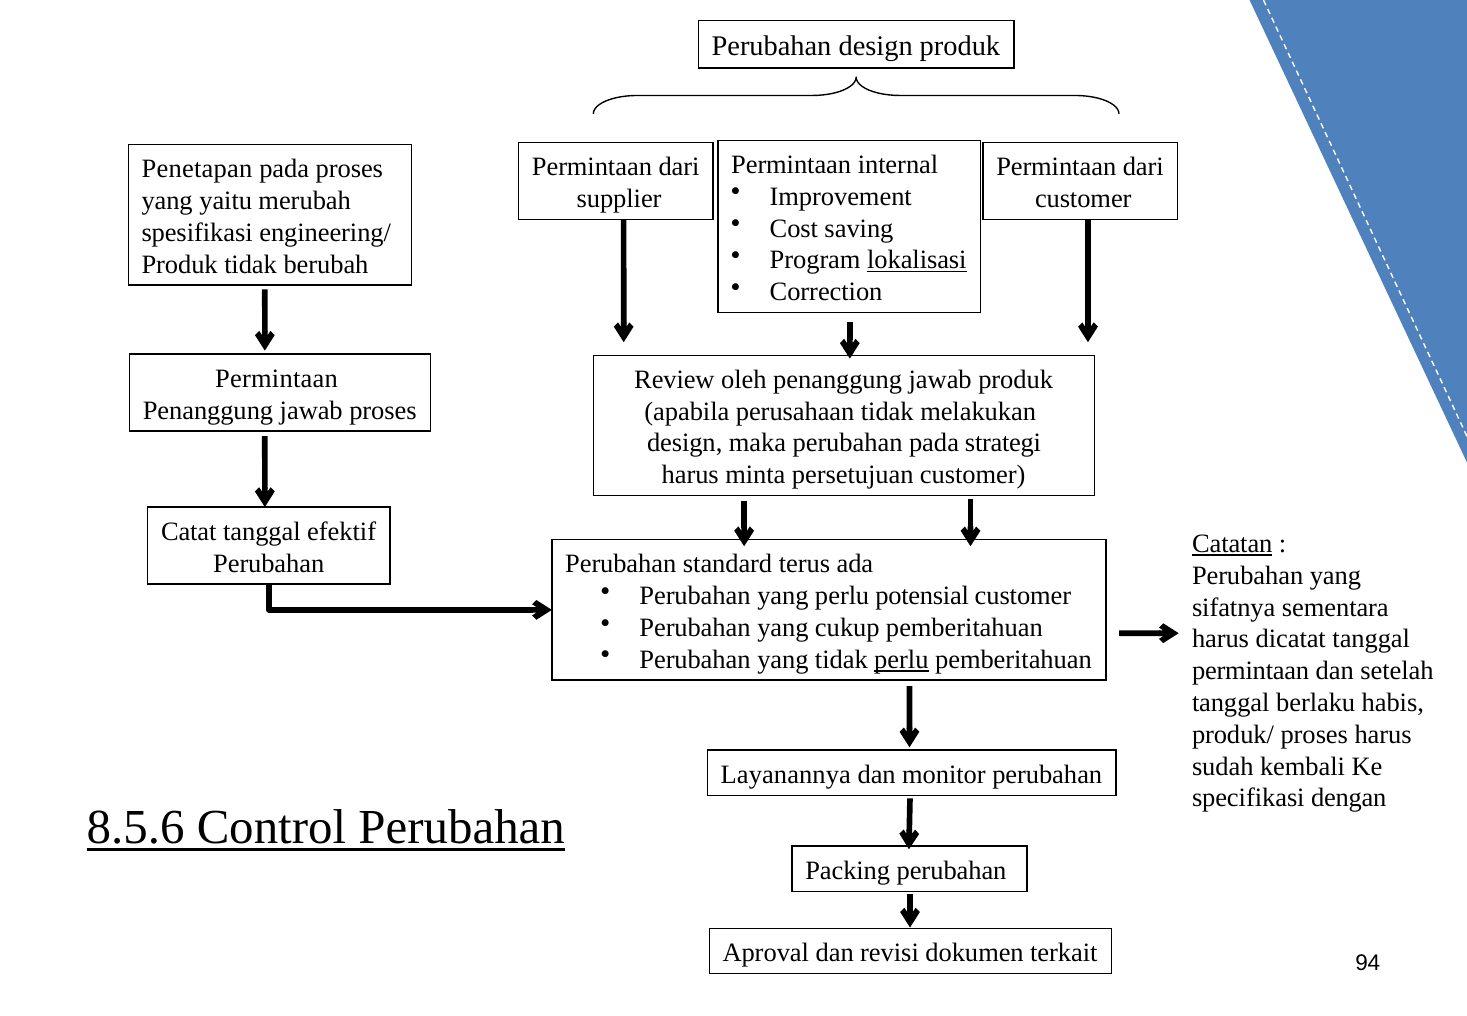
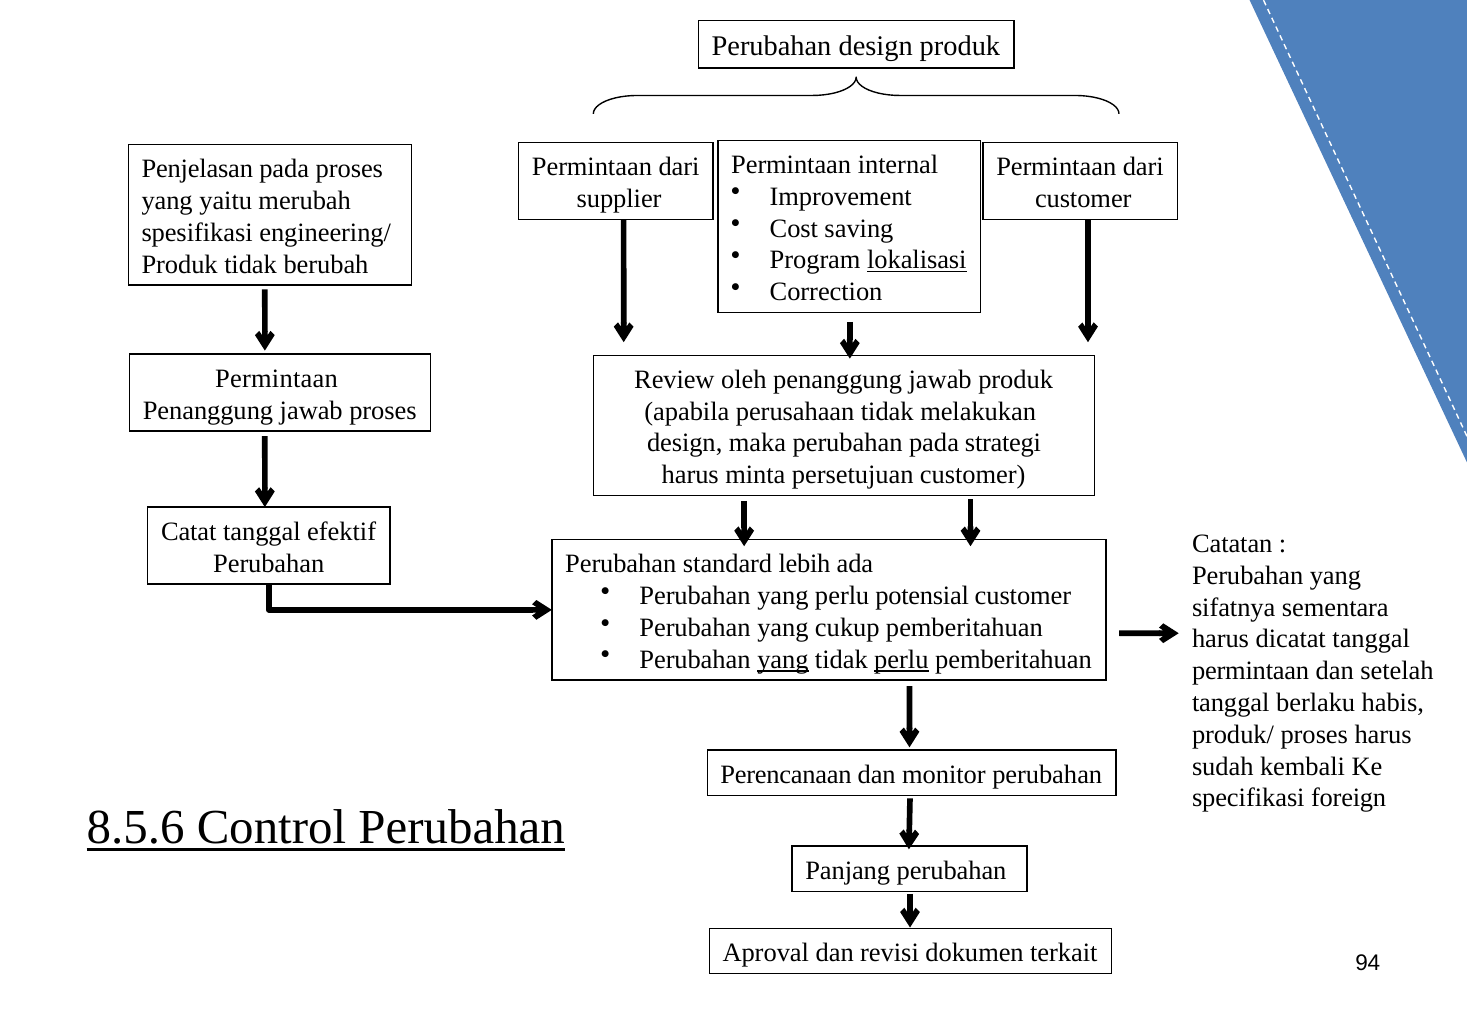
Penetapan: Penetapan -> Penjelasan
Catatan underline: present -> none
terus: terus -> lebih
yang at (783, 659) underline: none -> present
Layanannya: Layanannya -> Perencanaan
dengan: dengan -> foreign
Packing: Packing -> Panjang
